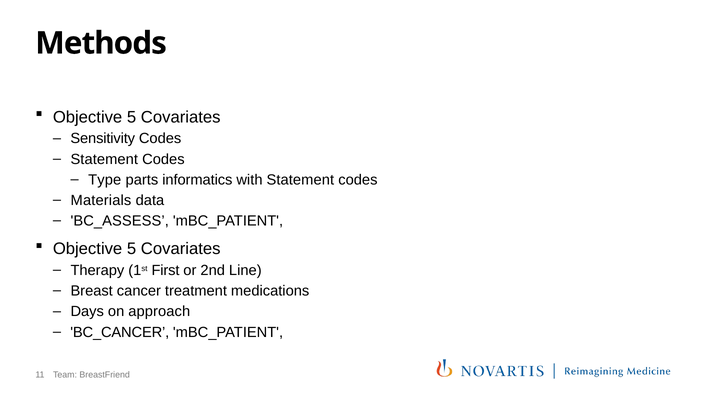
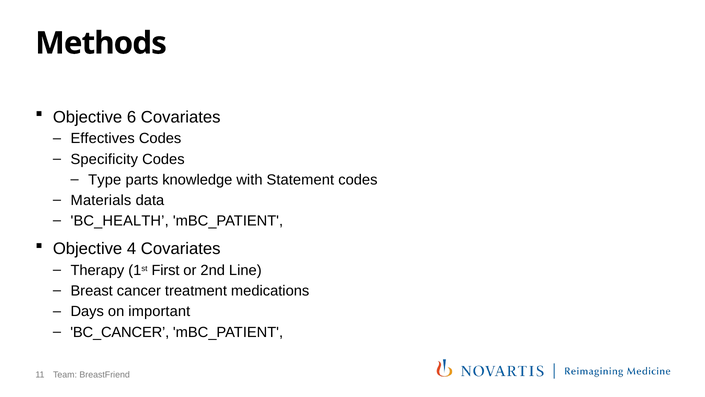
5 at (132, 117): 5 -> 6
Sensitivity: Sensitivity -> Effectives
Statement at (104, 159): Statement -> Specificity
informatics: informatics -> knowledge
BC_ASSESS: BC_ASSESS -> BC_HEALTH
5 at (132, 249): 5 -> 4
approach: approach -> important
